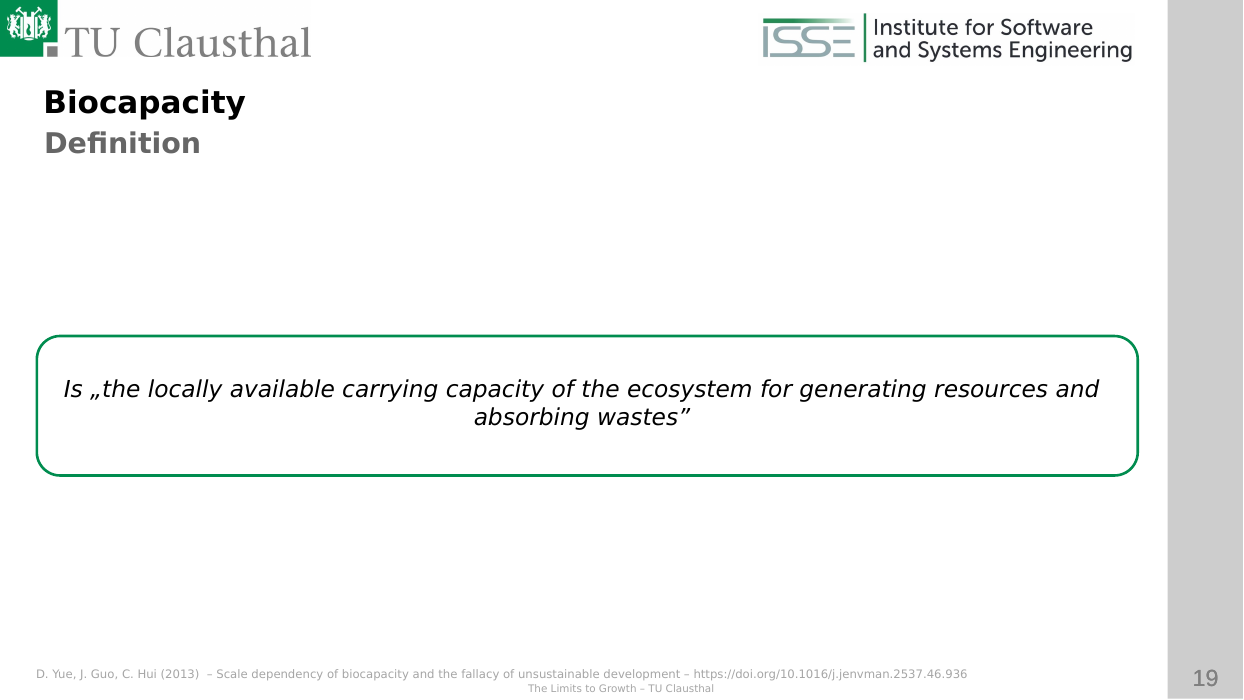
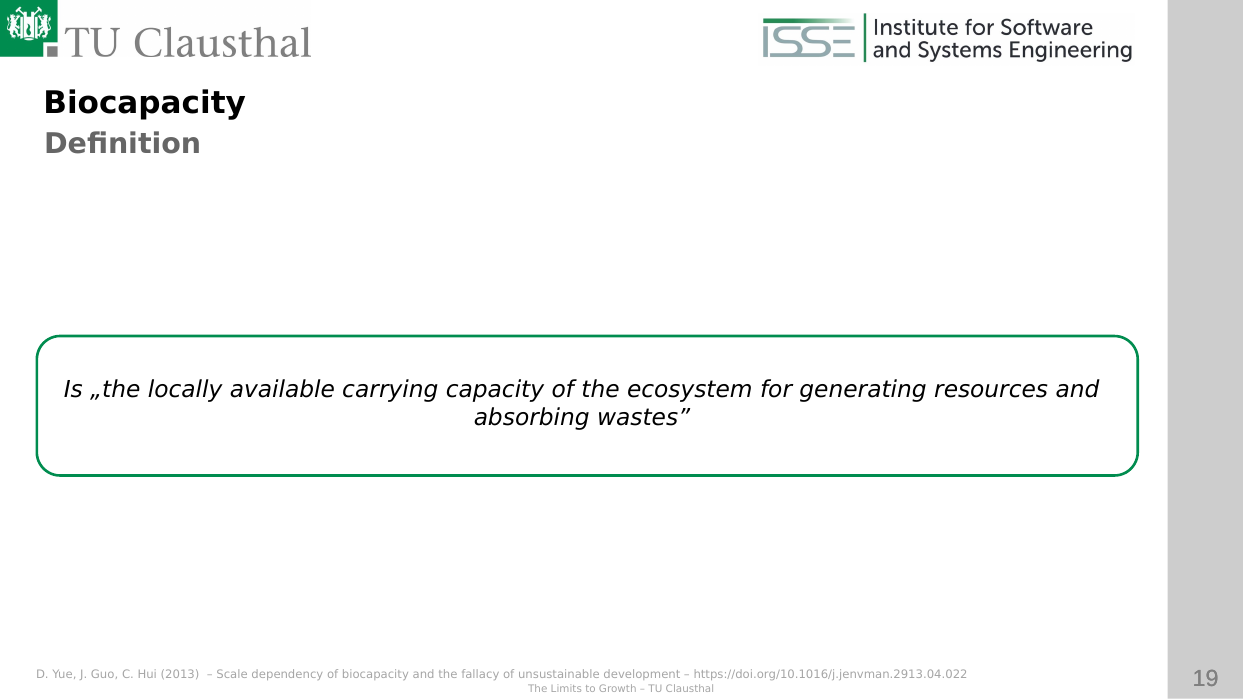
https://doi.org/10.1016/j.jenvman.2537.46.936: https://doi.org/10.1016/j.jenvman.2537.46.936 -> https://doi.org/10.1016/j.jenvman.2913.04.022
